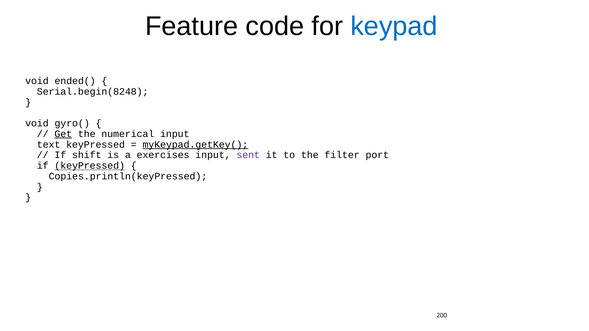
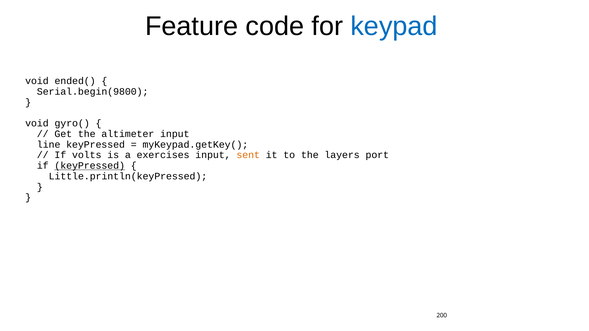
Serial.begin(8248: Serial.begin(8248 -> Serial.begin(9800
Get underline: present -> none
numerical: numerical -> altimeter
text: text -> line
myKeypad.getKey( underline: present -> none
shift: shift -> volts
sent colour: purple -> orange
filter: filter -> layers
Copies.println(keyPressed: Copies.println(keyPressed -> Little.println(keyPressed
